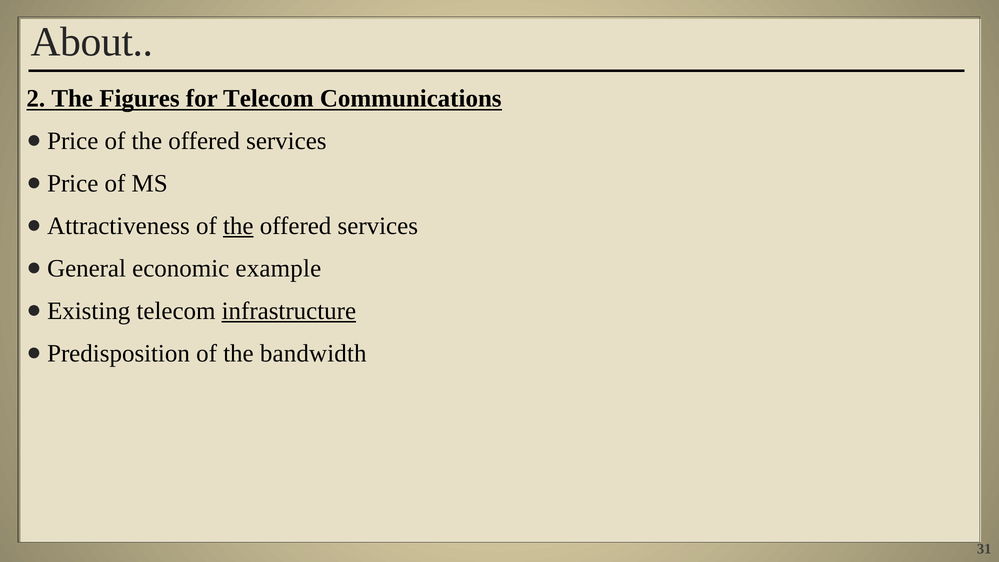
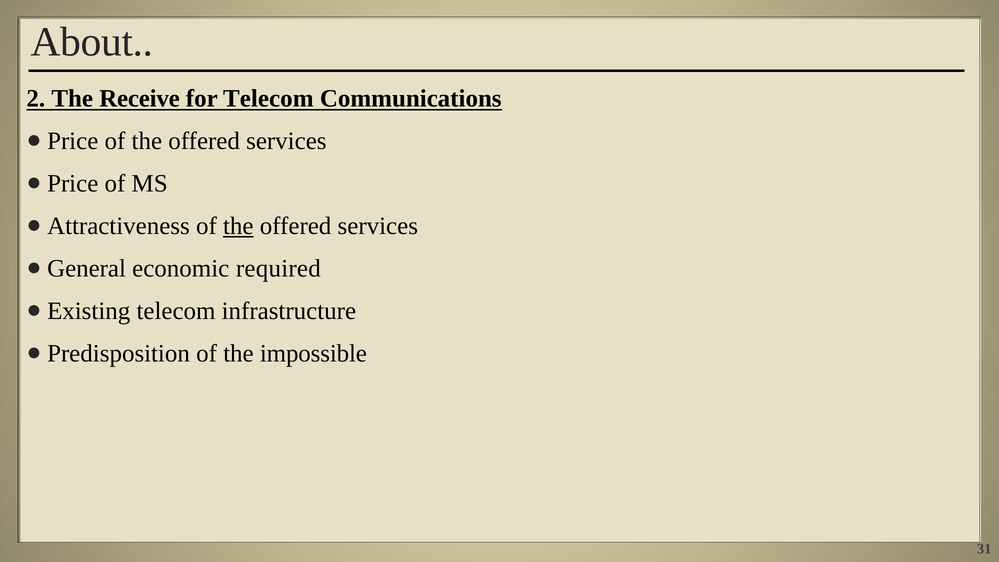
Figures: Figures -> Receive
example: example -> required
infrastructure underline: present -> none
bandwidth: bandwidth -> impossible
